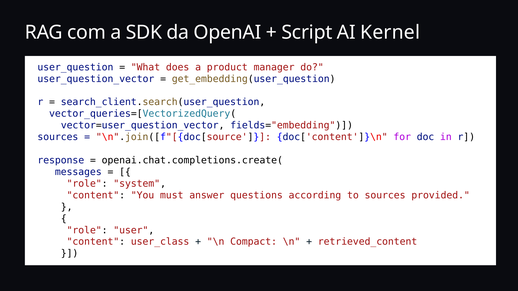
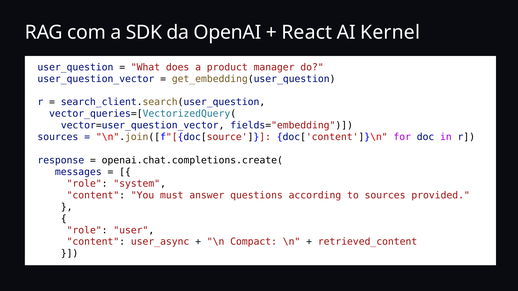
Script: Script -> React
user_class: user_class -> user_async
